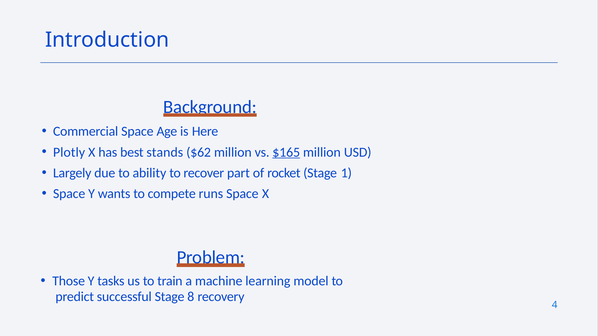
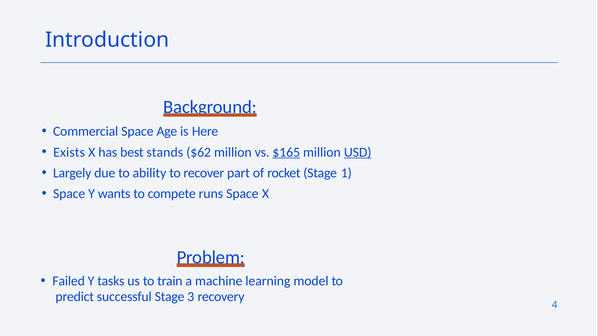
Plotly: Plotly -> Exists
USD underline: none -> present
Those: Those -> Failed
8: 8 -> 3
